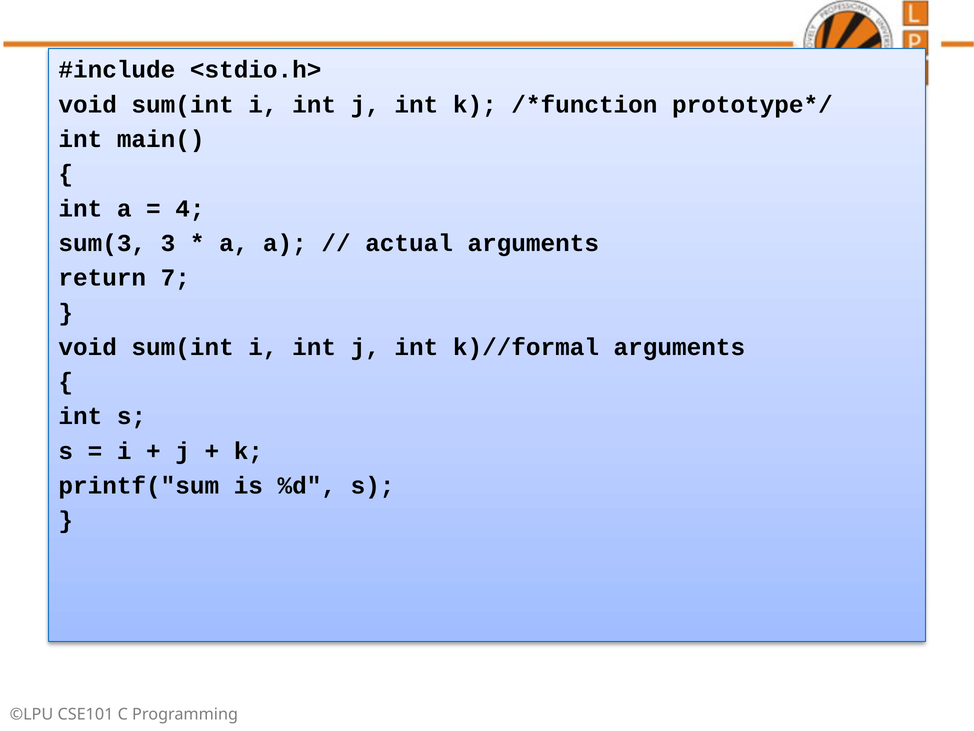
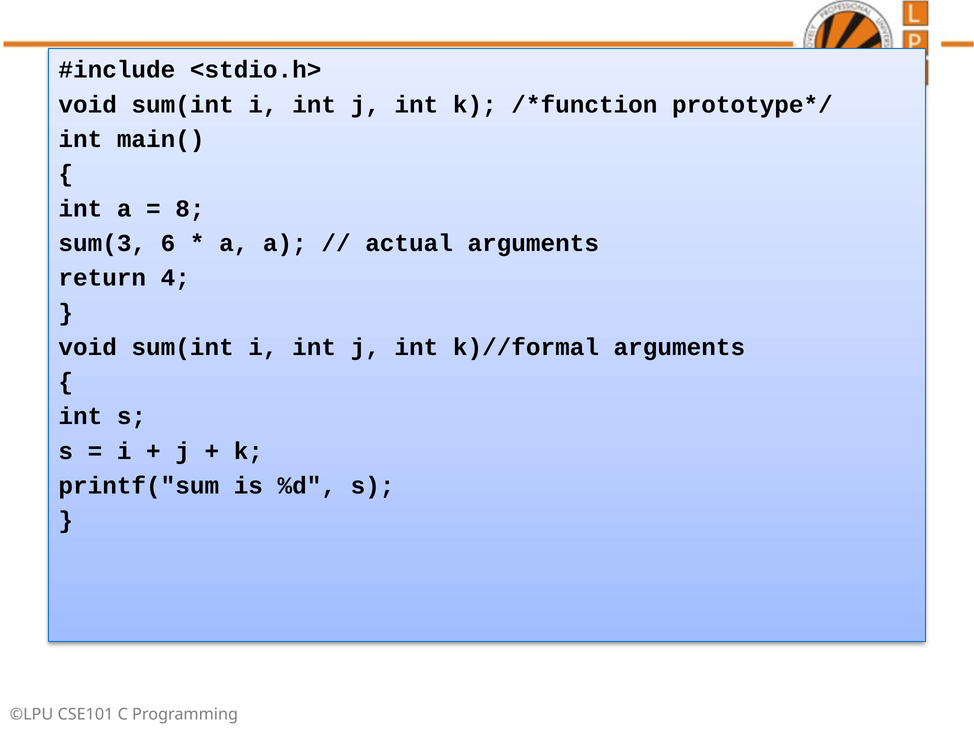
4: 4 -> 8
3: 3 -> 6
7: 7 -> 4
